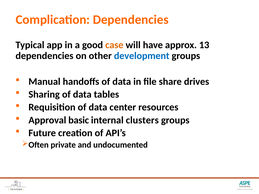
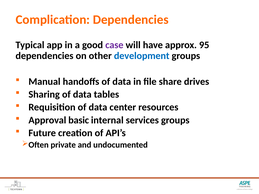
case colour: orange -> purple
13: 13 -> 95
clusters: clusters -> services
